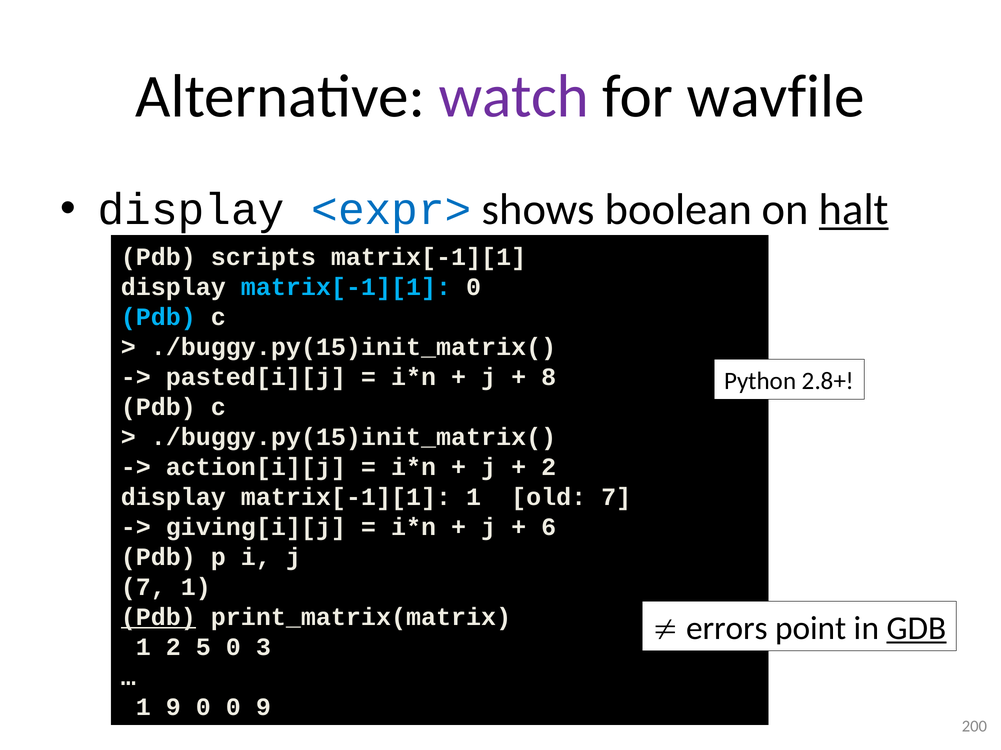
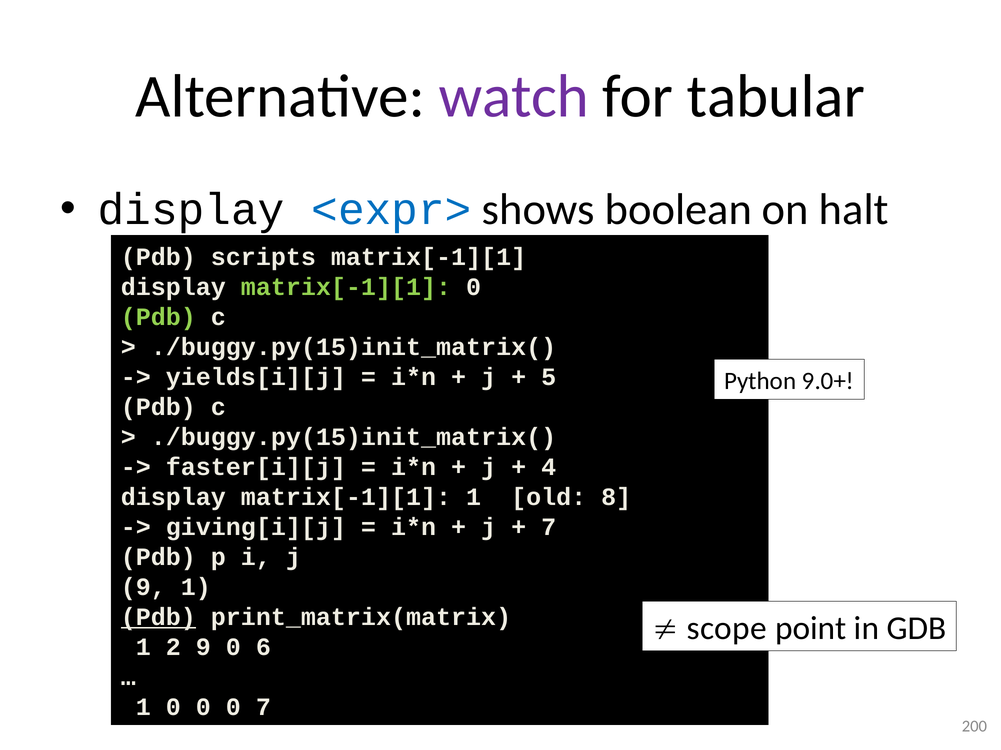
wavfile: wavfile -> tabular
halt underline: present -> none
matrix[-1][1 at (346, 287) colour: light blue -> light green
Pdb at (158, 317) colour: light blue -> light green
pasted[i][j: pasted[i][j -> yields[i][j
8: 8 -> 5
2.8+: 2.8+ -> 9.0+
action[i][j: action[i][j -> faster[i][j
2 at (549, 467): 2 -> 4
old 7: 7 -> 8
6 at (549, 527): 6 -> 7
7 at (143, 587): 7 -> 9
errors: errors -> scope
GDB underline: present -> none
2 5: 5 -> 9
3: 3 -> 6
1 9: 9 -> 0
0 9: 9 -> 7
